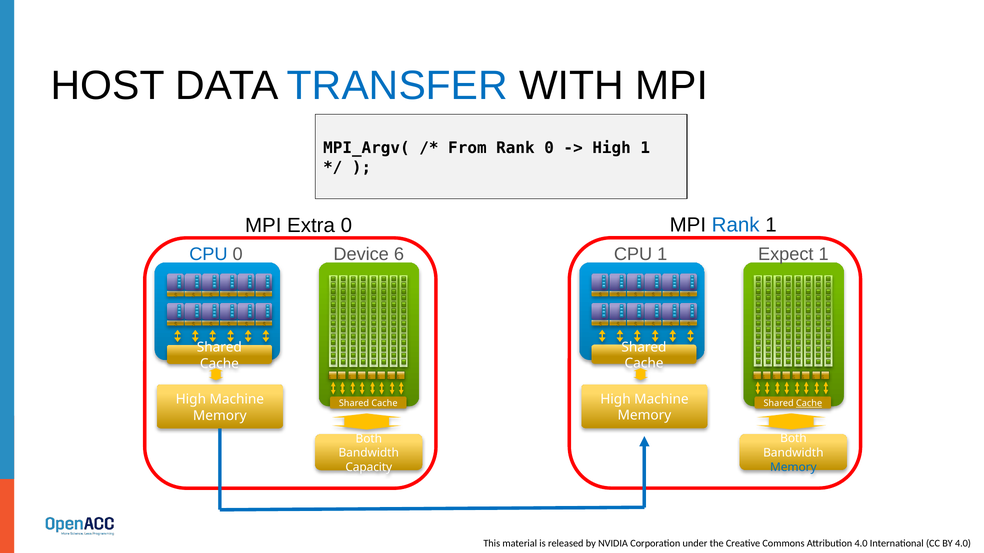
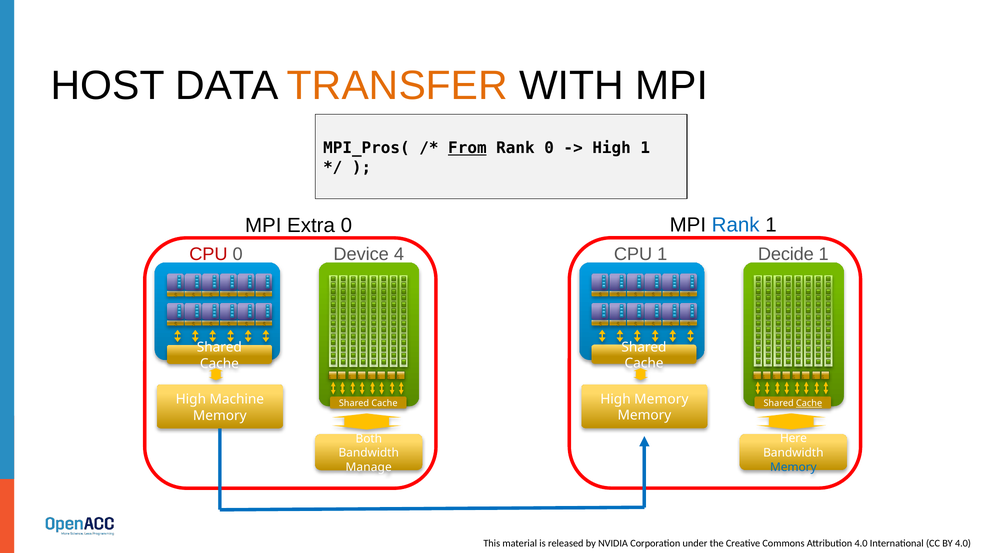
TRANSFER colour: blue -> orange
MPI_Argv(: MPI_Argv( -> MPI_Pros(
From underline: none -> present
Expect: Expect -> Decide
CPU at (208, 254) colour: blue -> red
6: 6 -> 4
Machine at (661, 399): Machine -> Memory
Both at (793, 439): Both -> Here
Capacity: Capacity -> Manage
